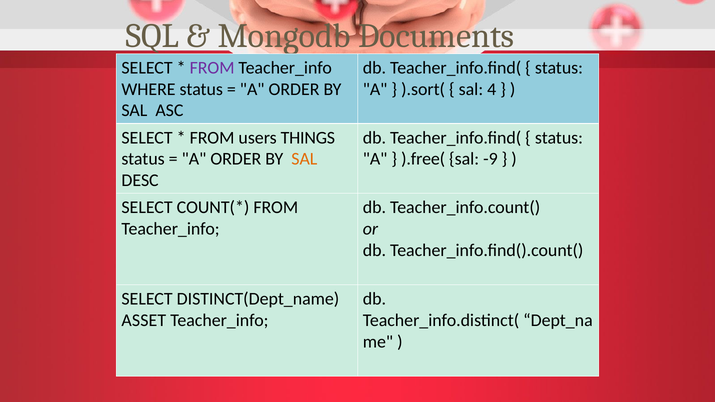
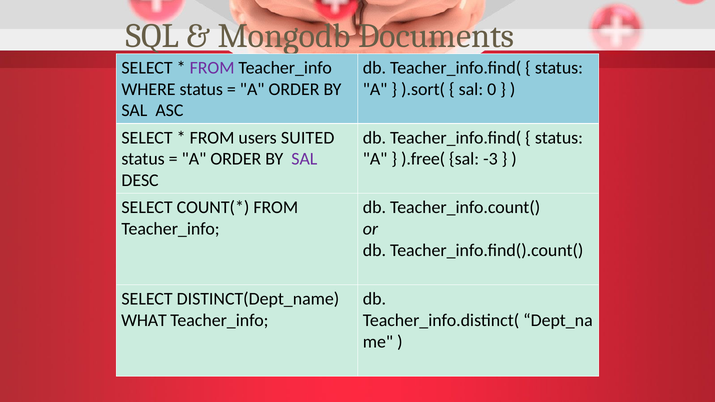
4: 4 -> 0
THINGS: THINGS -> SUITED
SAL at (304, 159) colour: orange -> purple
-9: -9 -> -3
ASSET: ASSET -> WHAT
